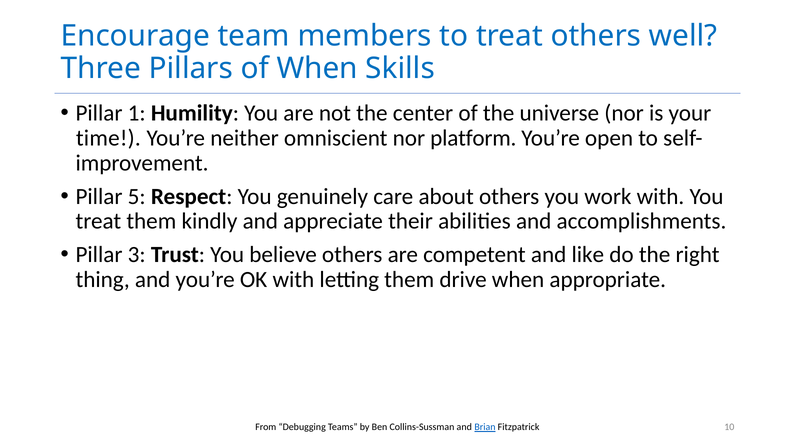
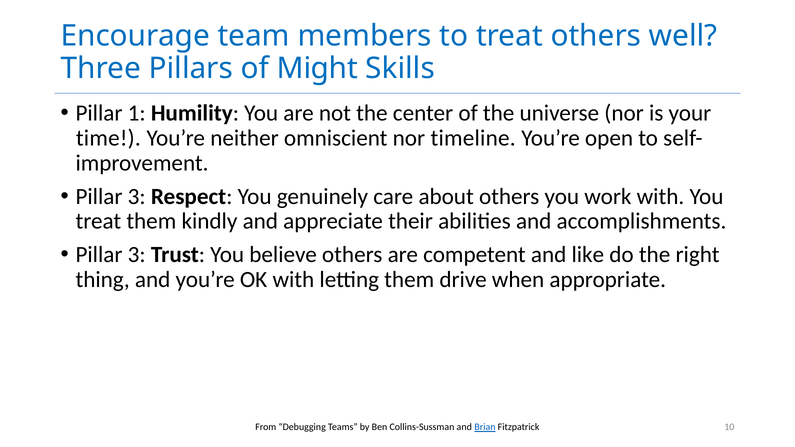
of When: When -> Might
platform: platform -> timeline
5 at (137, 196): 5 -> 3
